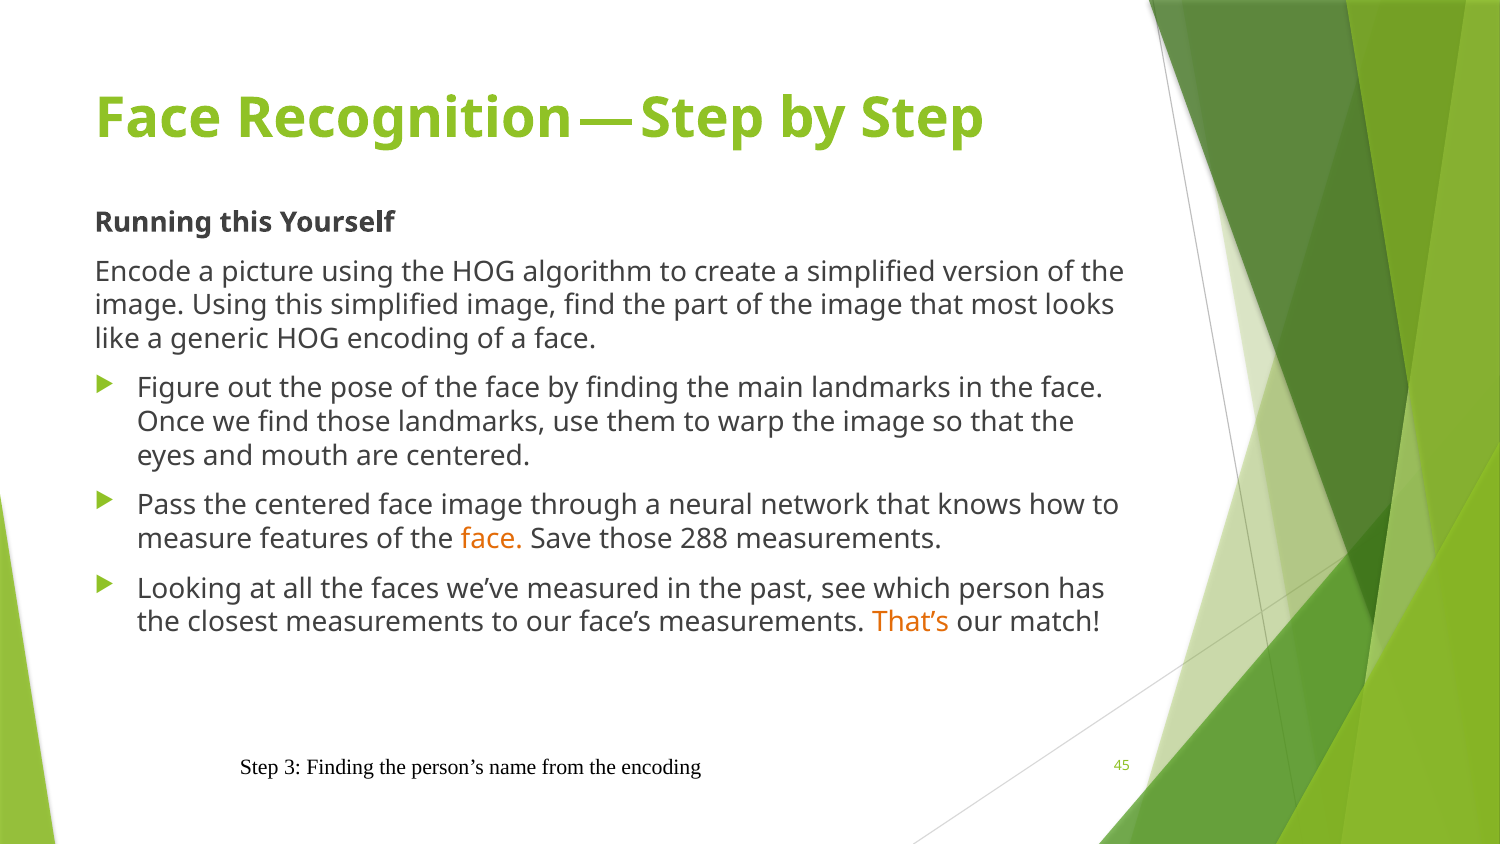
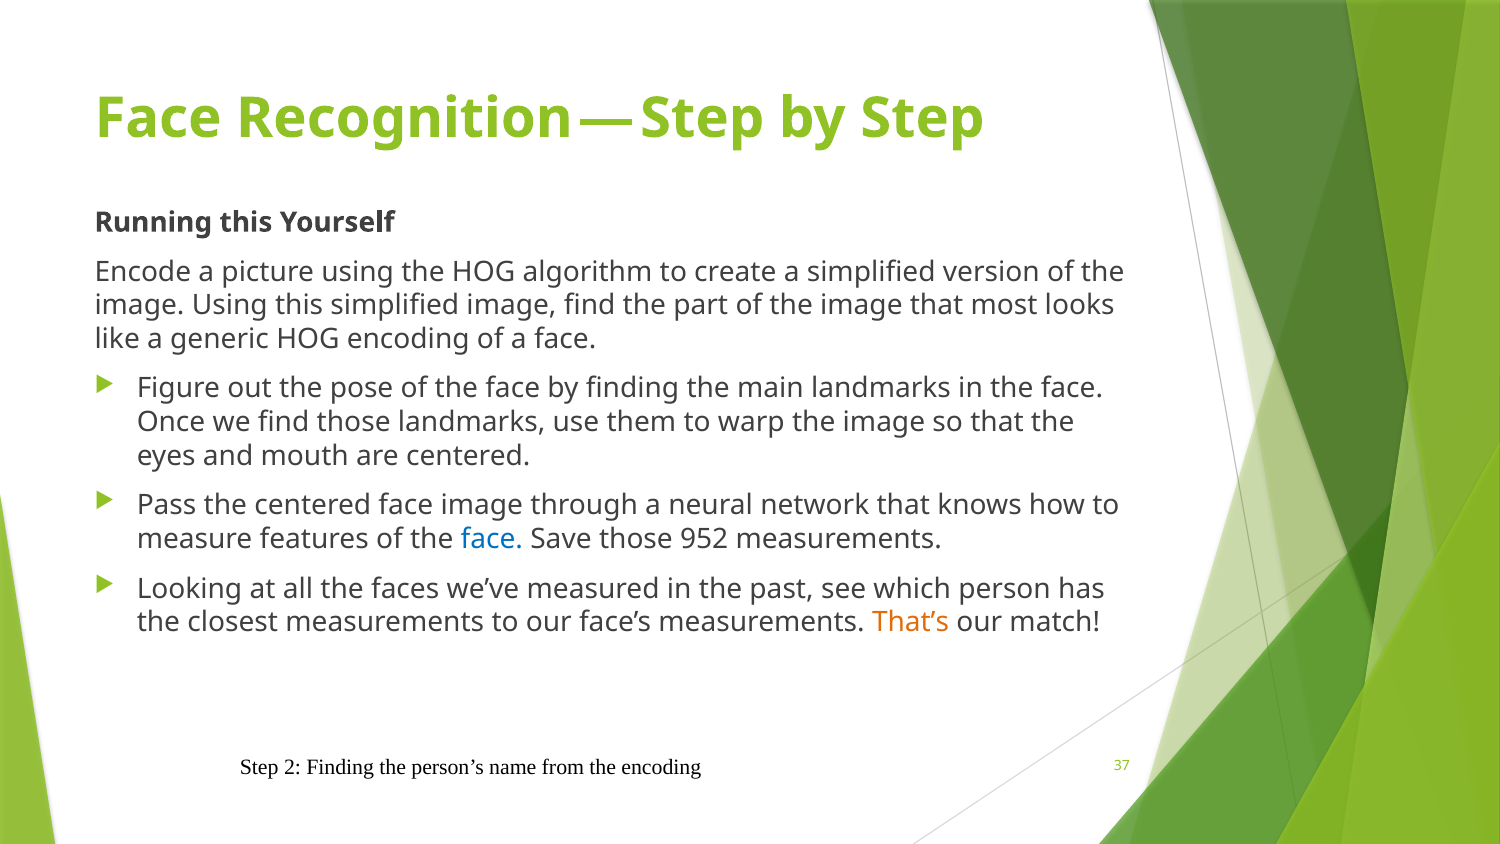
face at (492, 539) colour: orange -> blue
288: 288 -> 952
3: 3 -> 2
45: 45 -> 37
